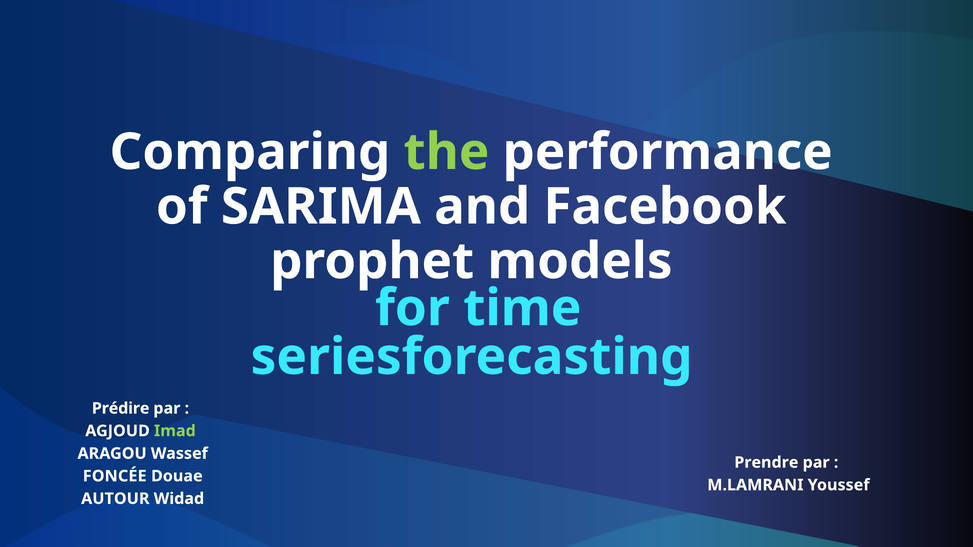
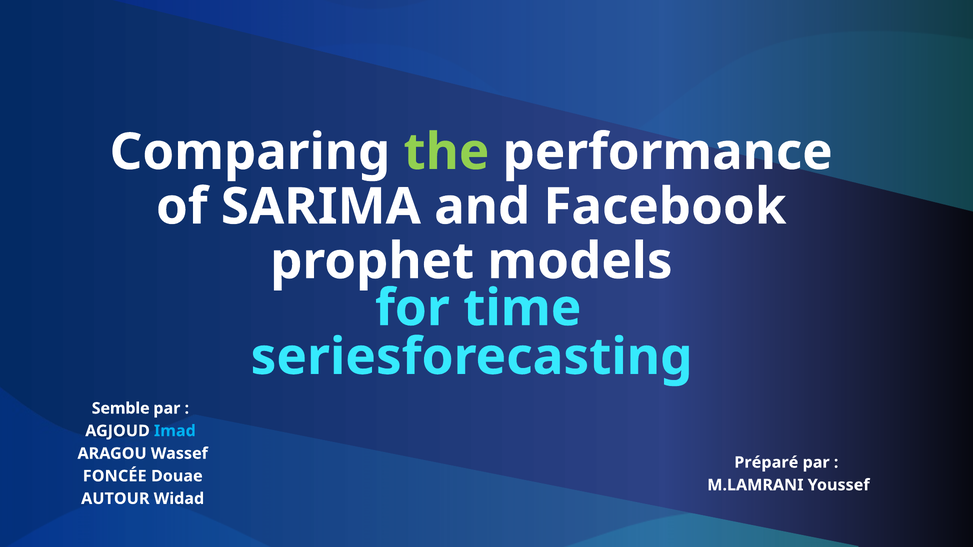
Prédire: Prédire -> Semble
Imad colour: light green -> light blue
Prendre: Prendre -> Préparé
